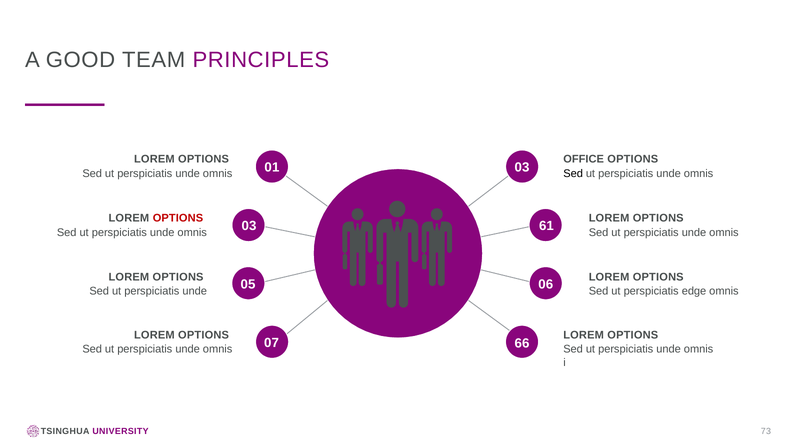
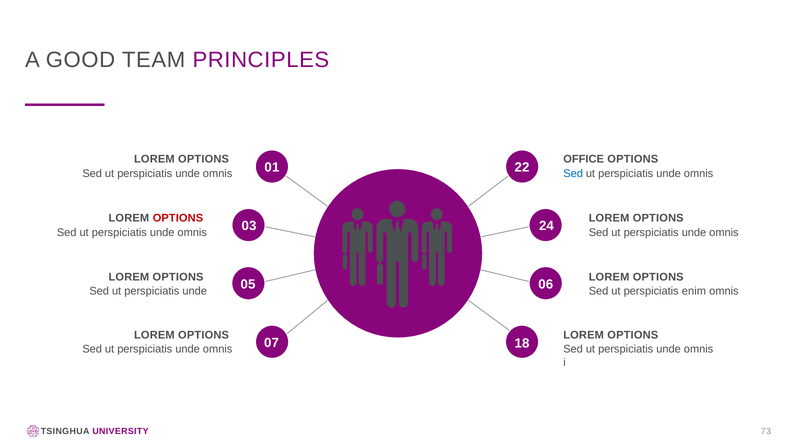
01 03: 03 -> 22
Sed at (573, 173) colour: black -> blue
61: 61 -> 24
edge: edge -> enim
66: 66 -> 18
